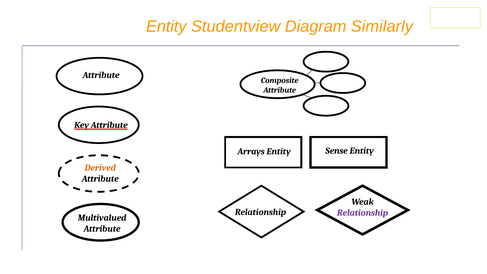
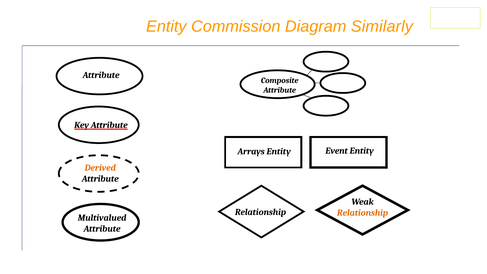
Studentview: Studentview -> Commission
Sense: Sense -> Event
Relationship at (363, 213) colour: purple -> orange
